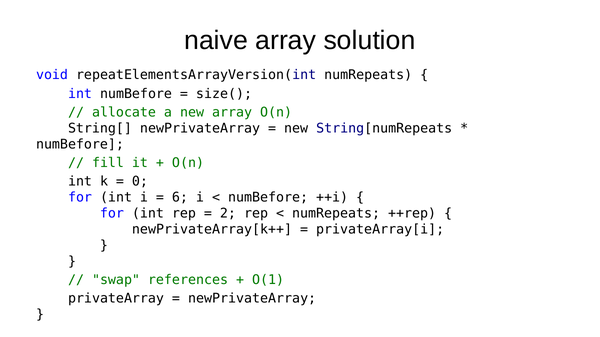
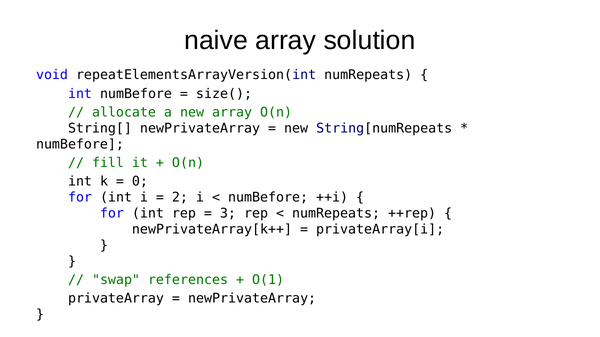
6: 6 -> 2
2: 2 -> 3
